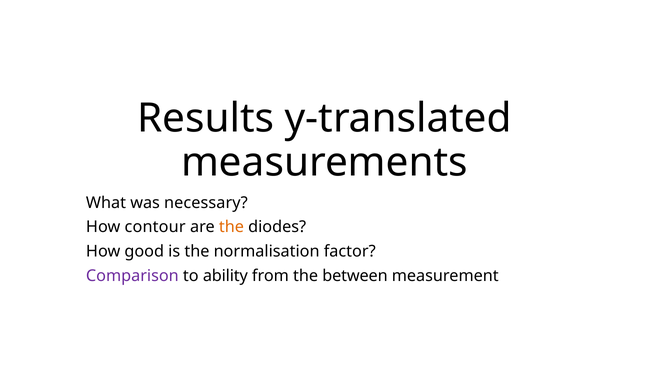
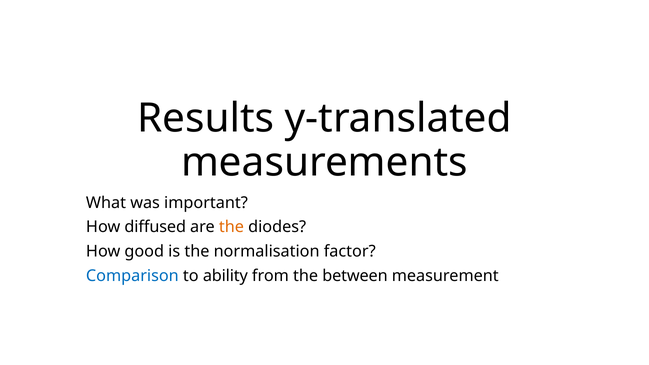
necessary: necessary -> important
contour: contour -> diffused
Comparison colour: purple -> blue
